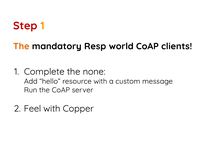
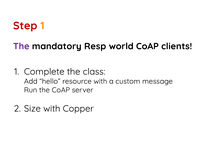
The at (21, 46) colour: orange -> purple
none: none -> class
Feel: Feel -> Size
